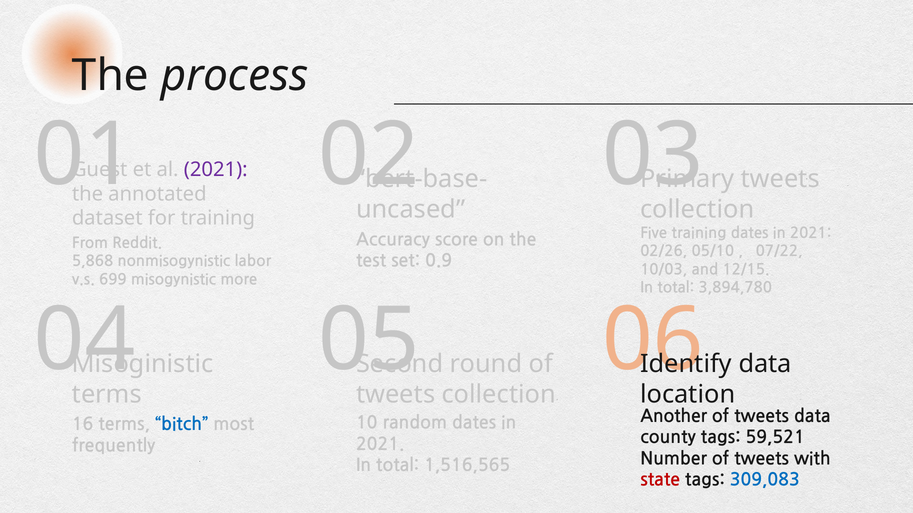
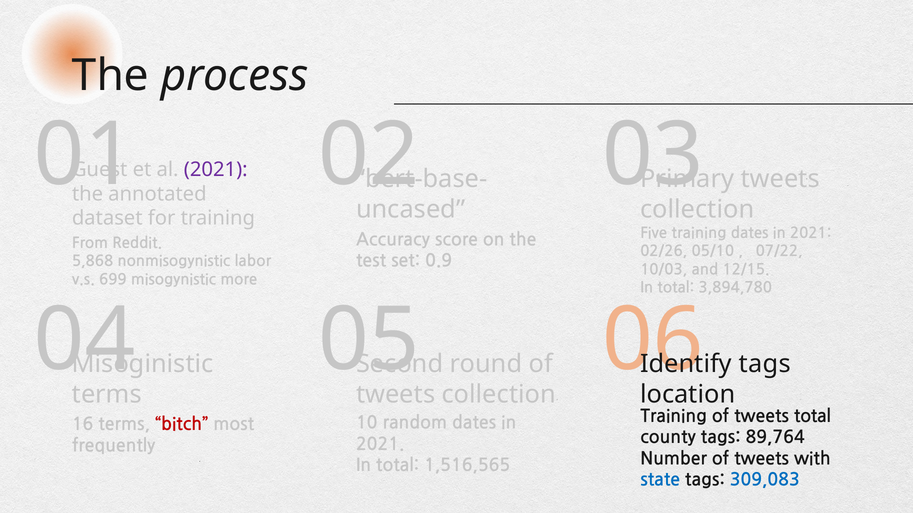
data at (765, 364): data -> tags
Another at (674, 417): Another -> Training
tweets data: data -> total
bitch colour: blue -> red
59,521: 59,521 -> 89,764
state colour: red -> blue
